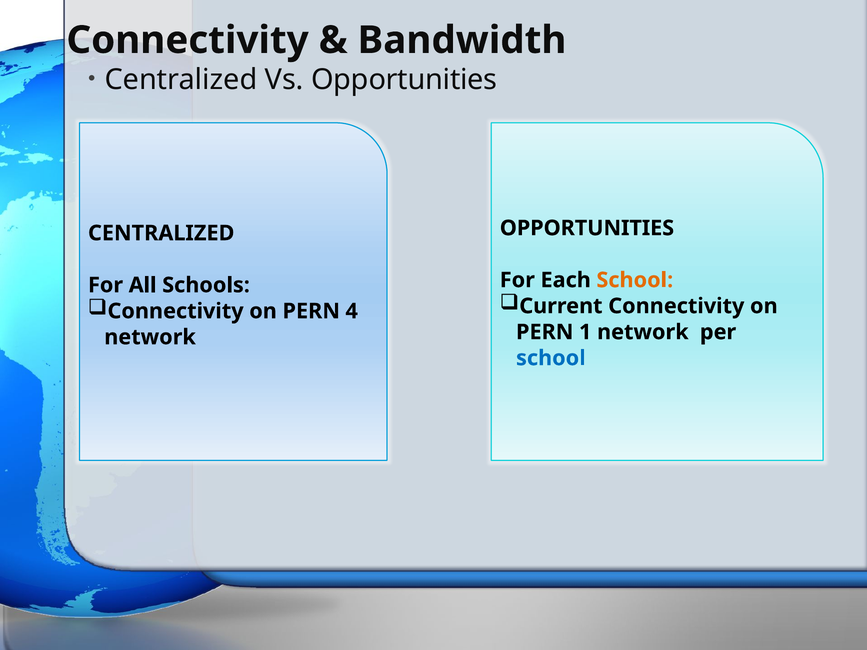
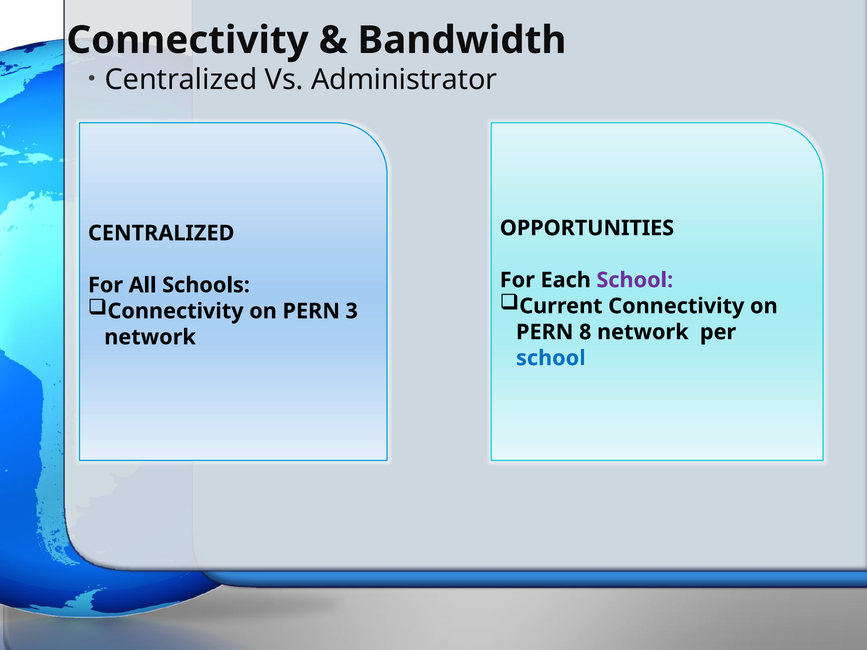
Vs Opportunities: Opportunities -> Administrator
School at (635, 280) colour: orange -> purple
4: 4 -> 3
1: 1 -> 8
